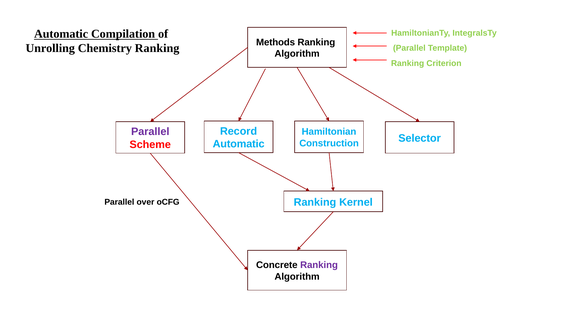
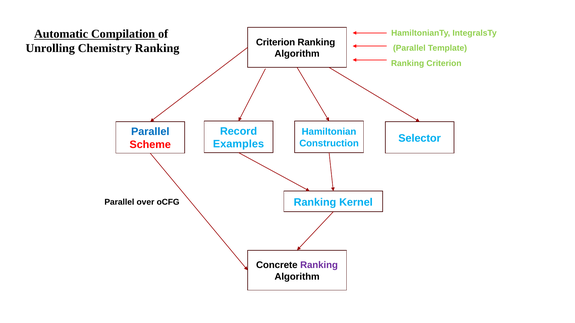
Methods at (276, 42): Methods -> Criterion
Parallel at (150, 132) colour: purple -> blue
Automatic at (239, 144): Automatic -> Examples
